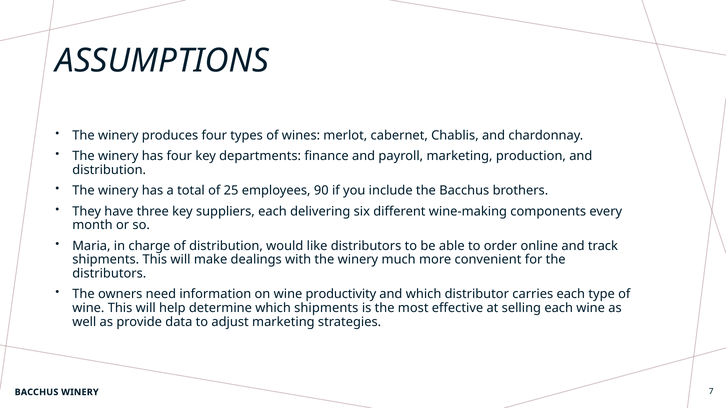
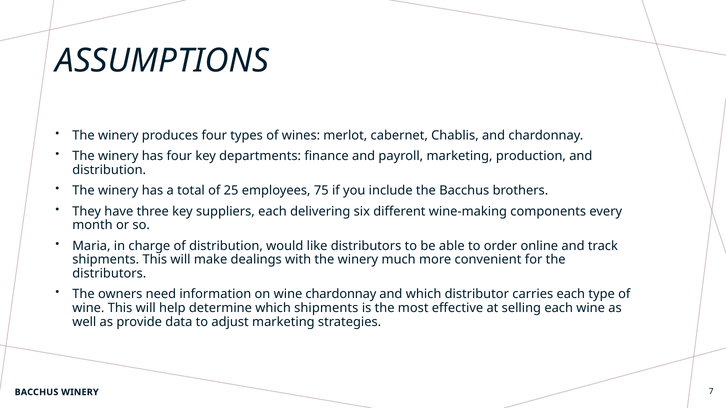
90: 90 -> 75
wine productivity: productivity -> chardonnay
